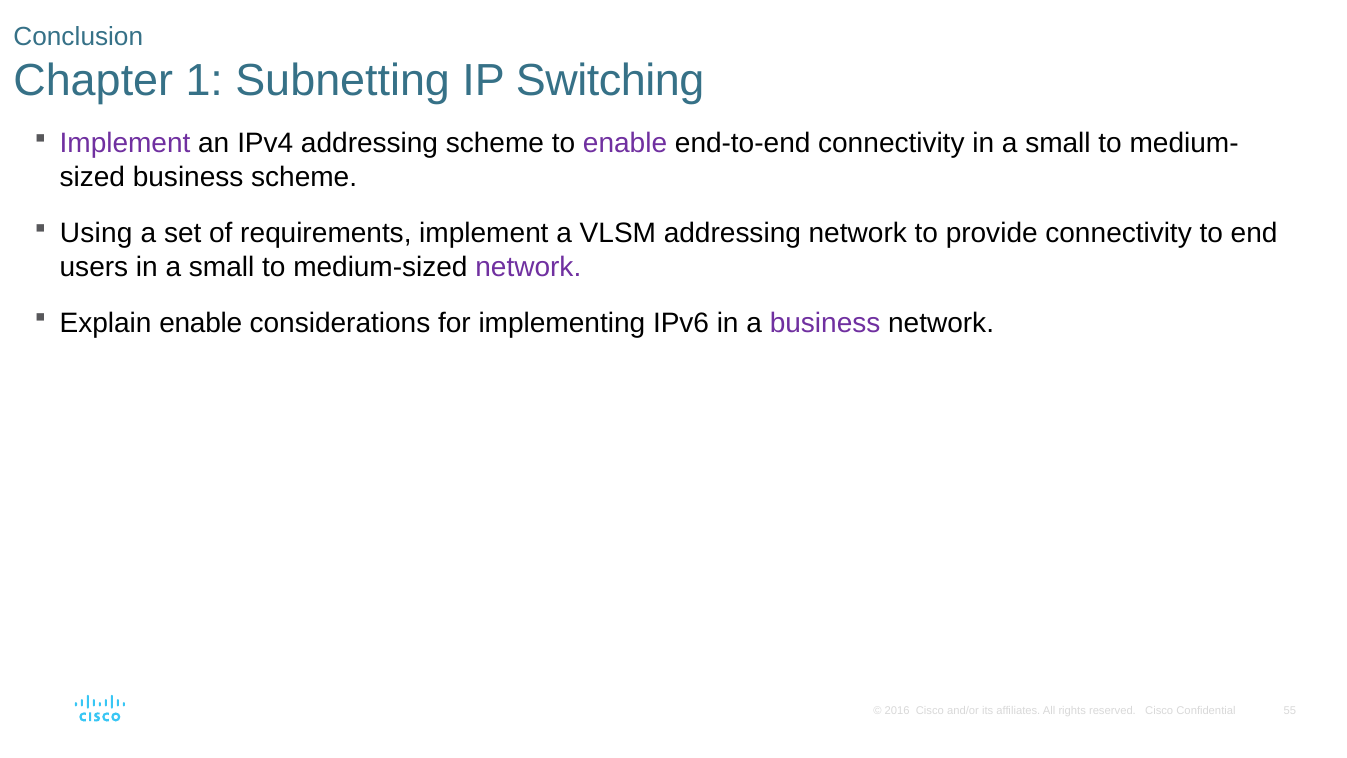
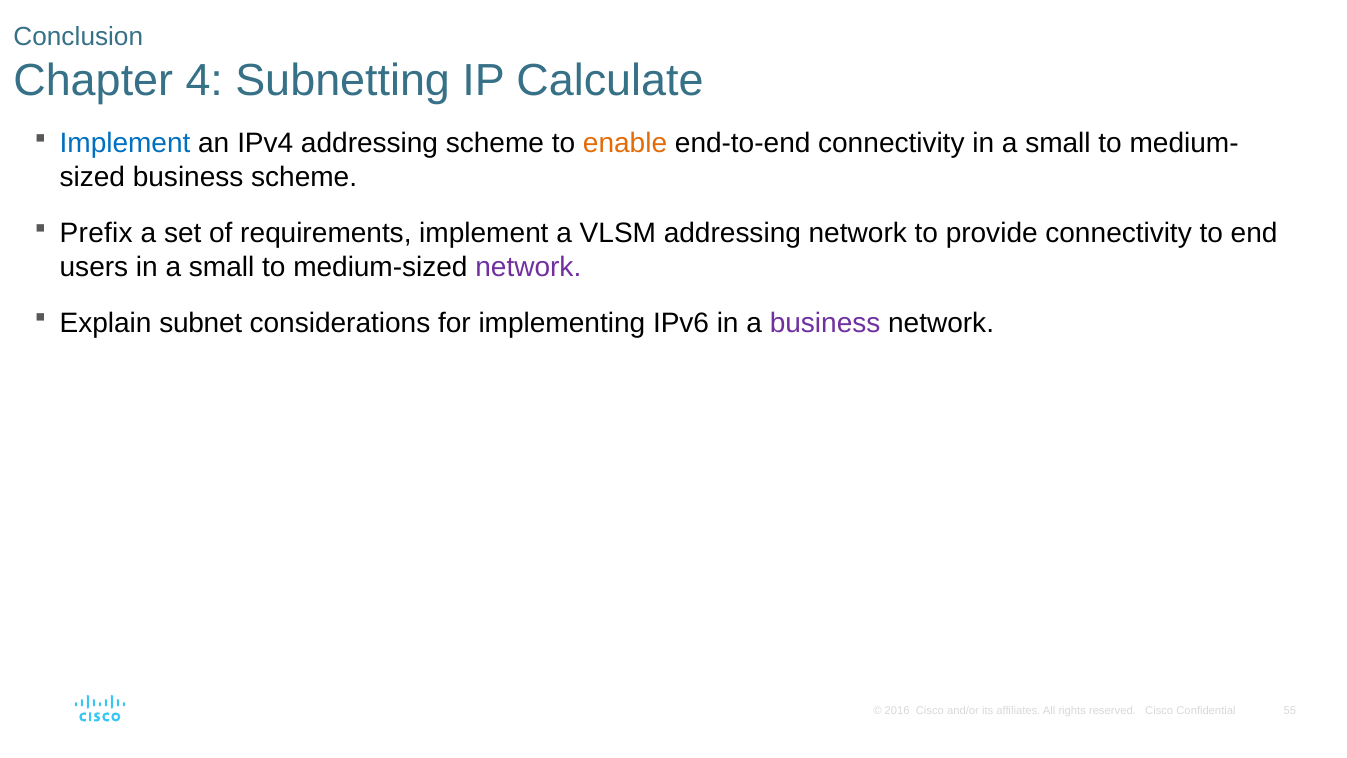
1: 1 -> 4
Switching: Switching -> Calculate
Implement at (125, 143) colour: purple -> blue
enable at (625, 143) colour: purple -> orange
Using: Using -> Prefix
Explain enable: enable -> subnet
